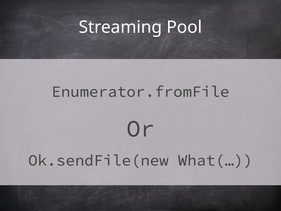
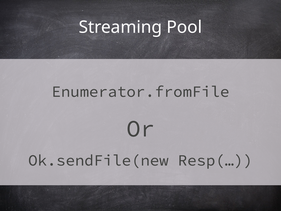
What(…: What(… -> Resp(…
